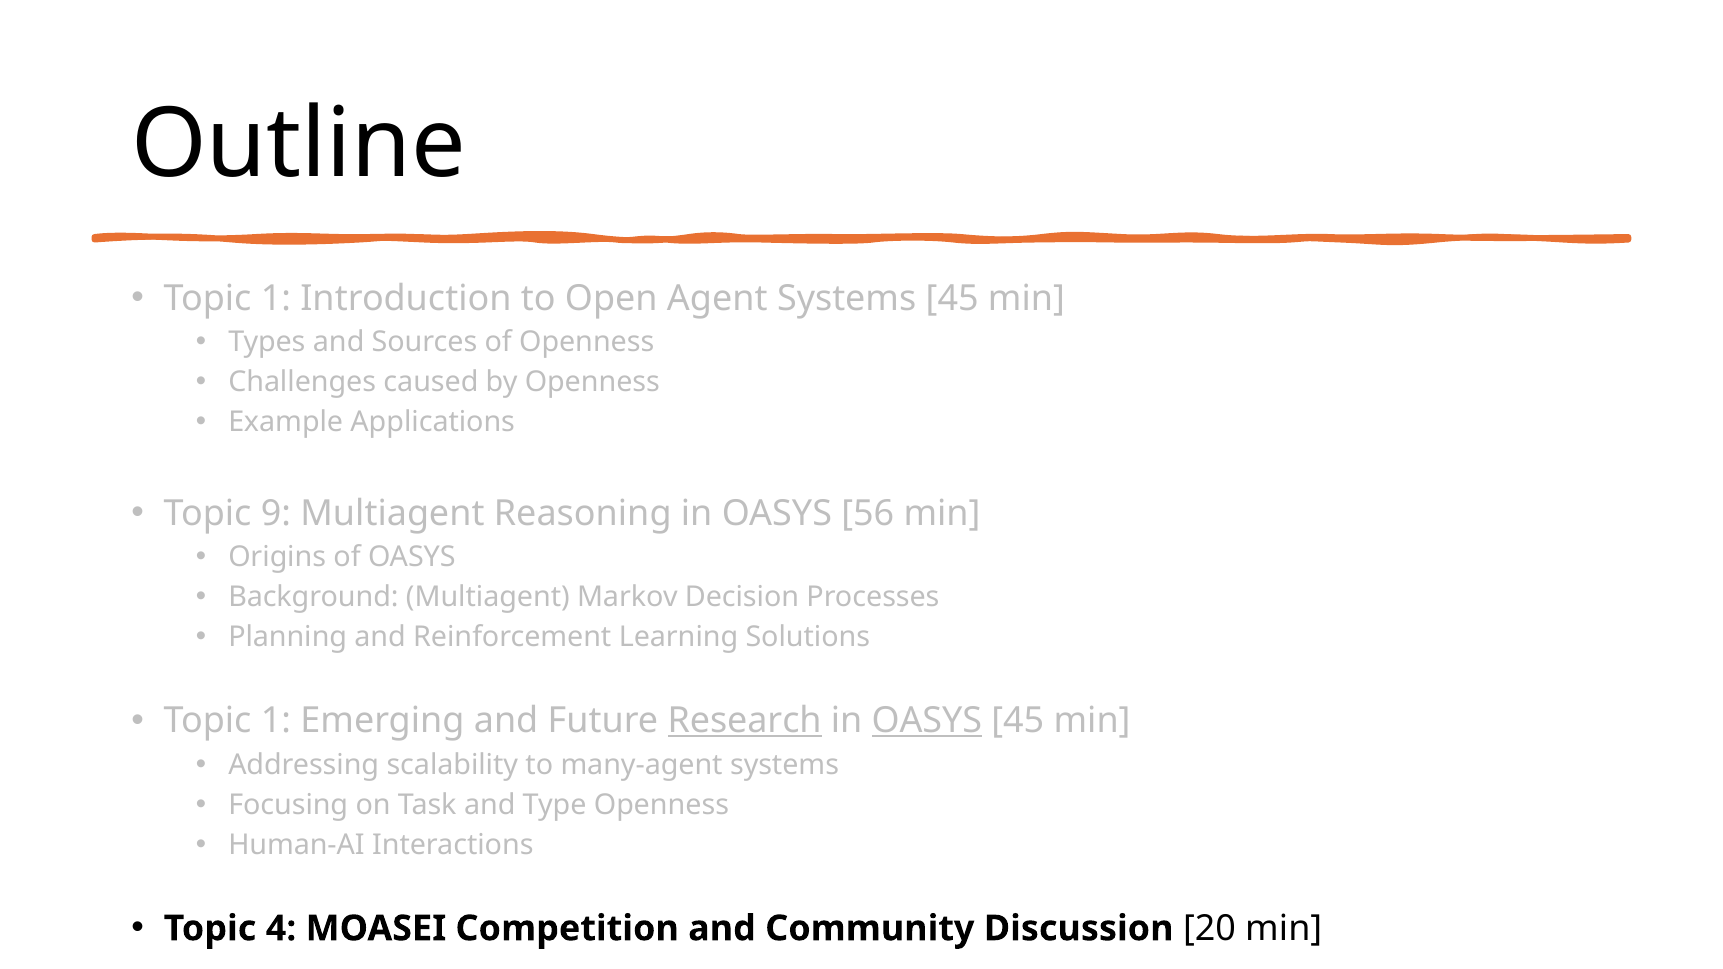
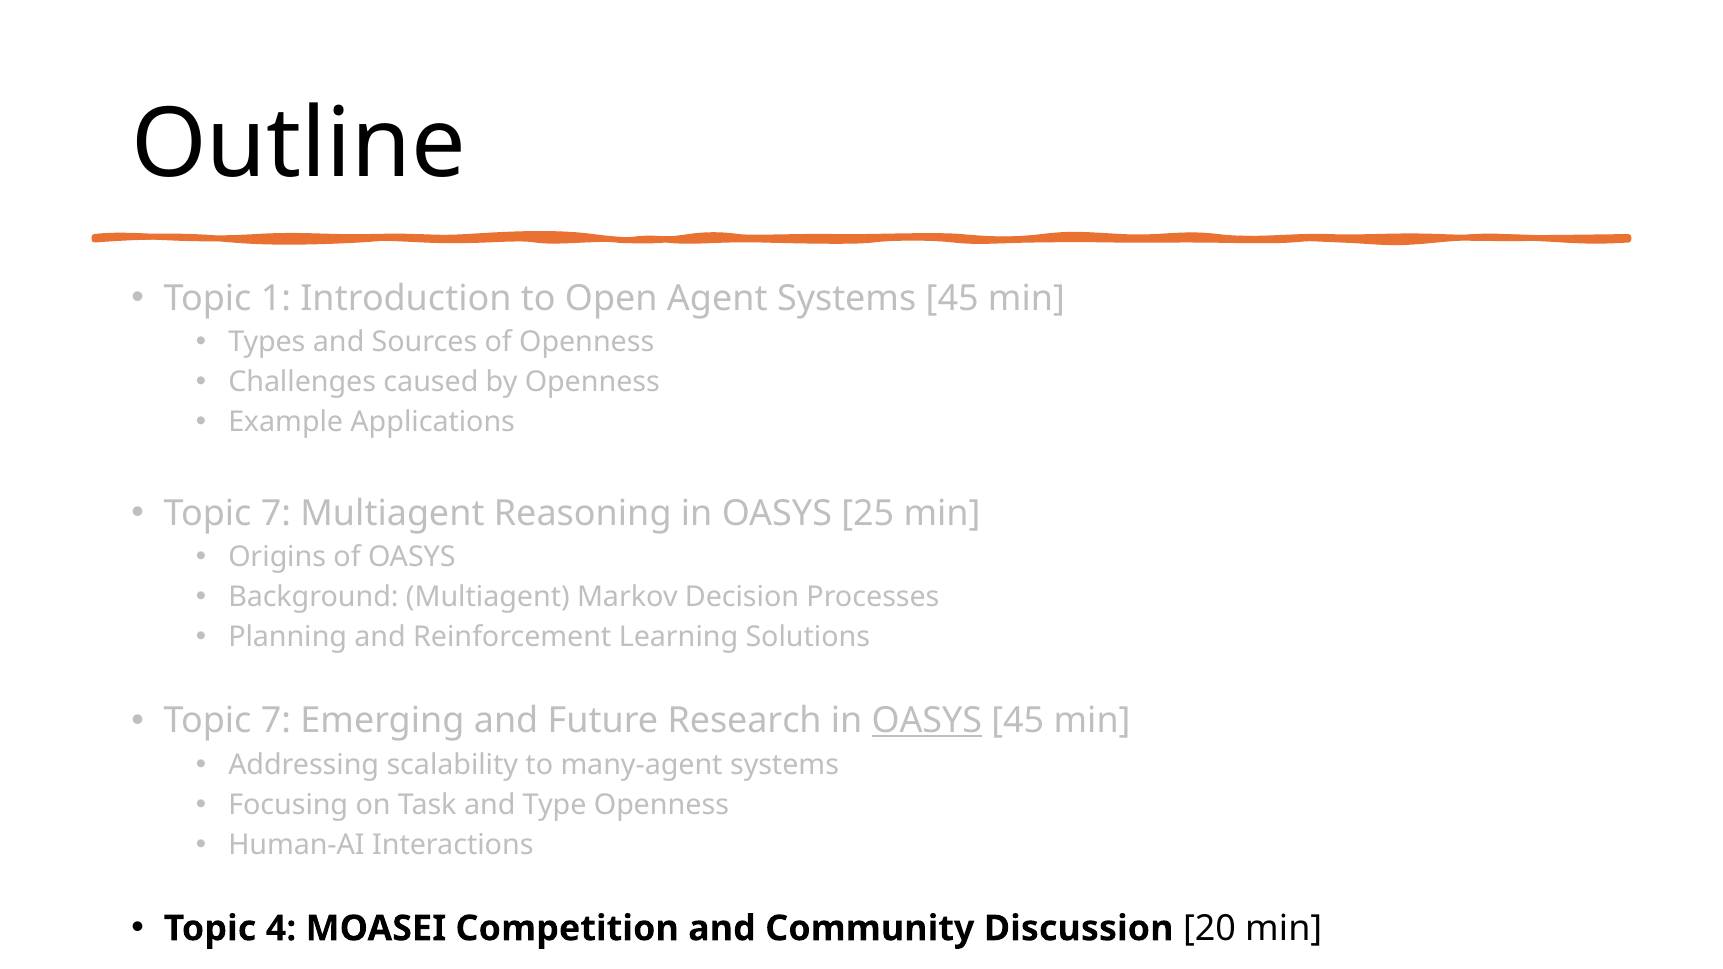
9 at (276, 514): 9 -> 7
56: 56 -> 25
1 at (276, 721): 1 -> 7
Research underline: present -> none
